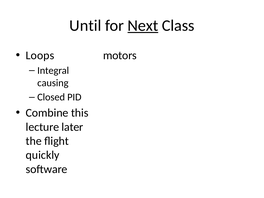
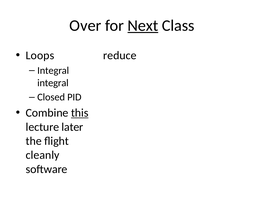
Until: Until -> Over
motors: motors -> reduce
causing at (53, 83): causing -> integral
this underline: none -> present
quickly: quickly -> cleanly
